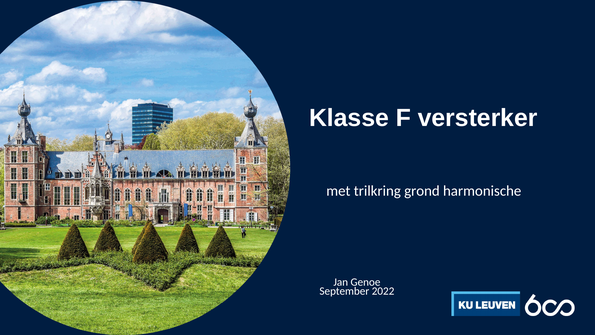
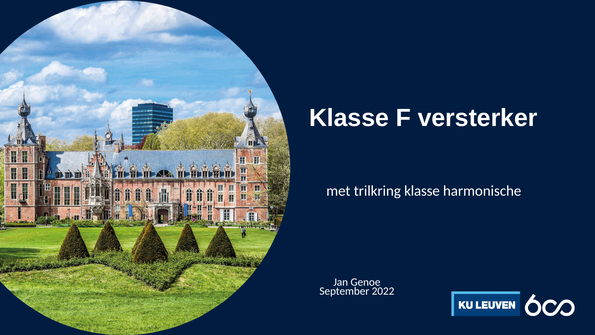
trilkring grond: grond -> klasse
